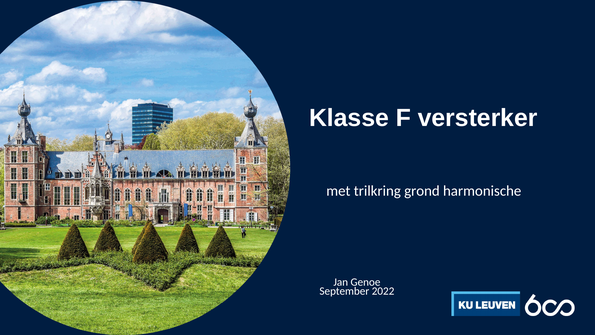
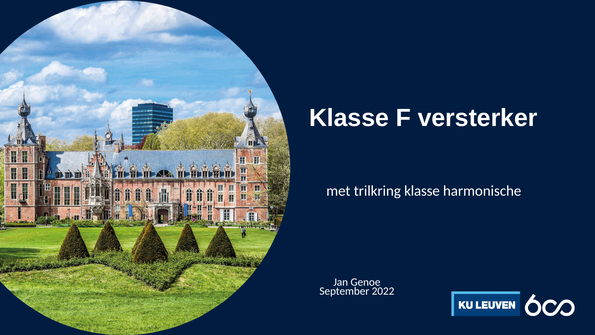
trilkring grond: grond -> klasse
